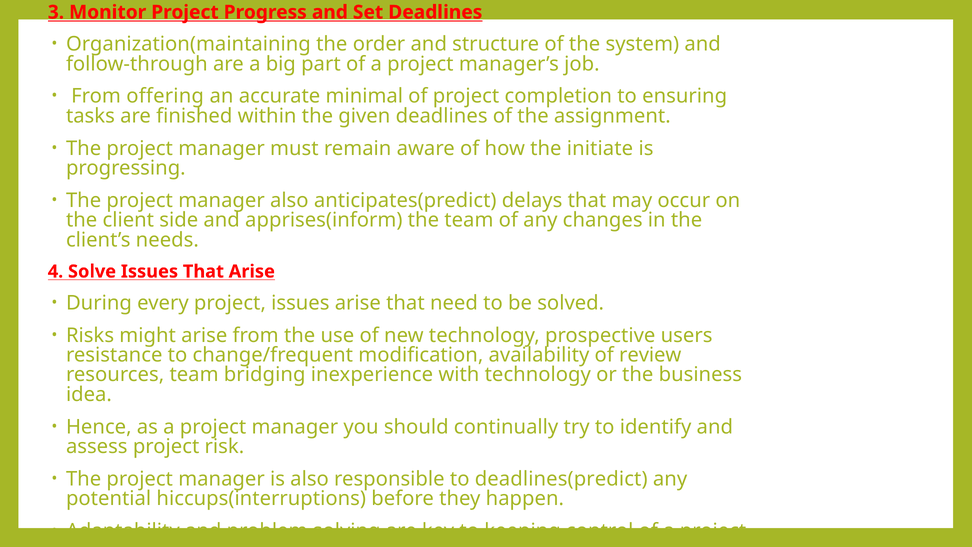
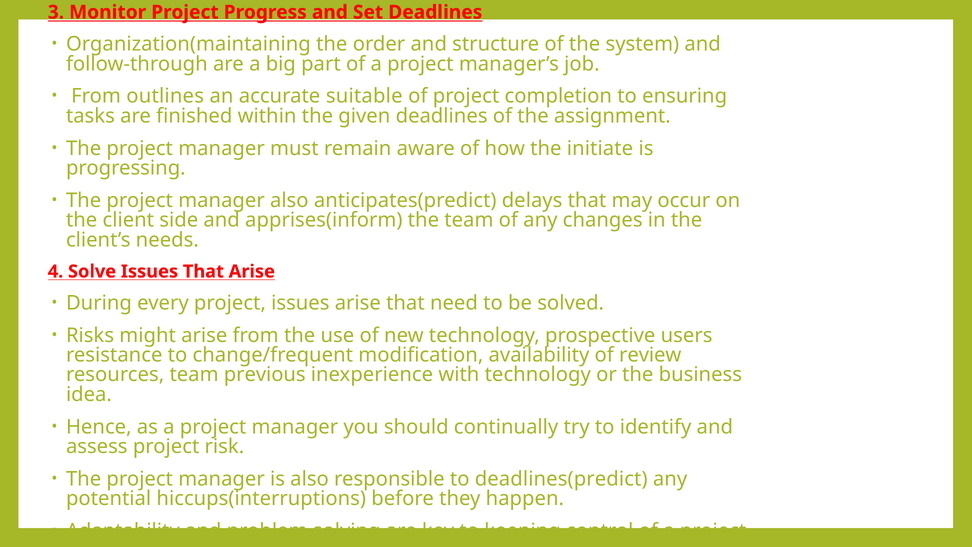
offering: offering -> outlines
minimal: minimal -> suitable
bridging: bridging -> previous
